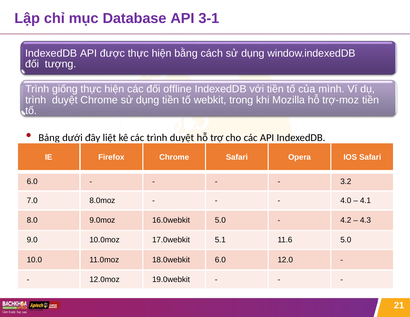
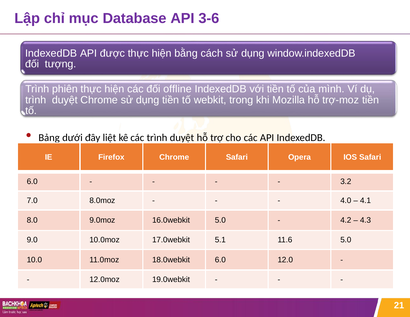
3-1: 3-1 -> 3-6
giống: giống -> phiên
